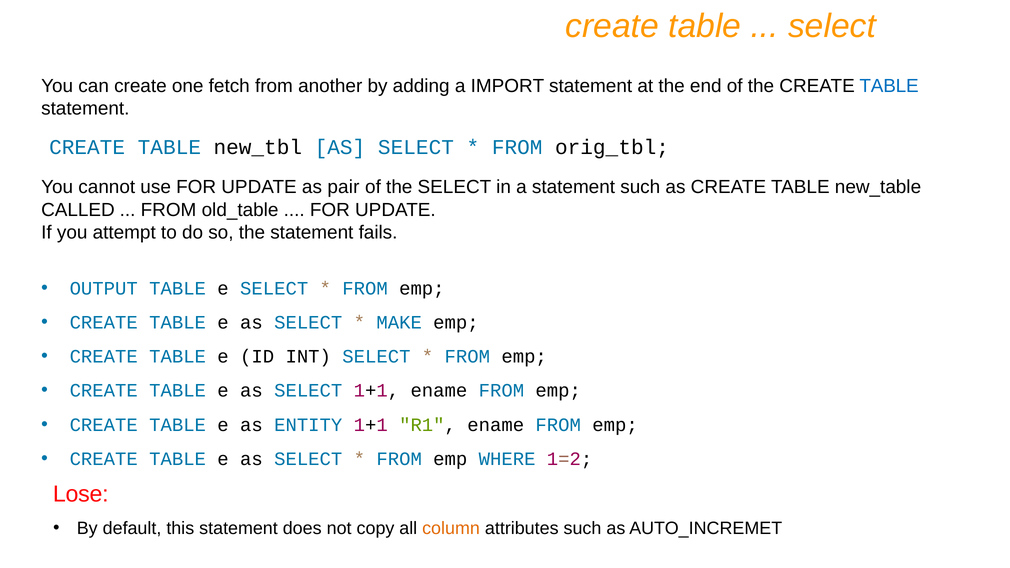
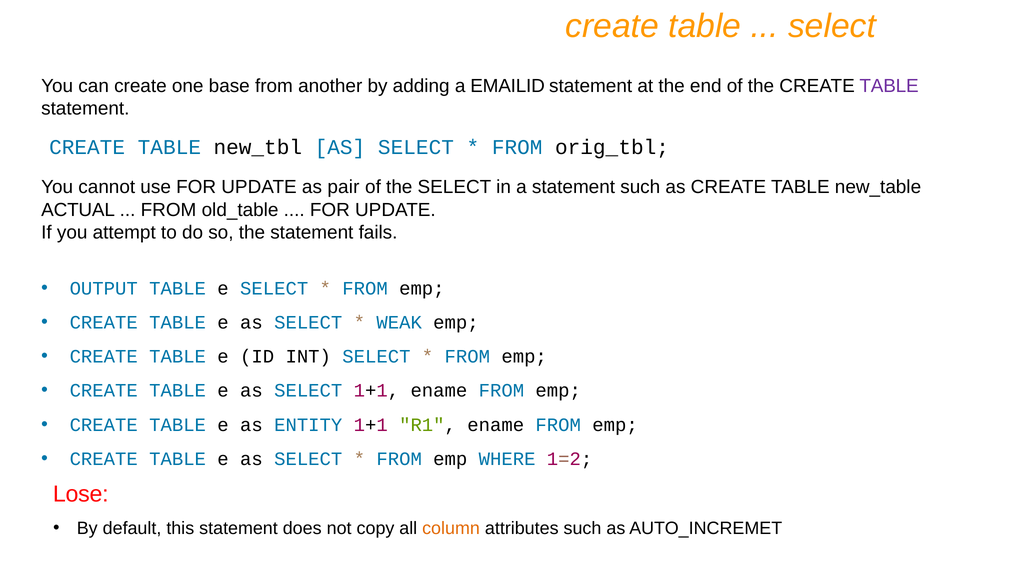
fetch: fetch -> base
IMPORT: IMPORT -> EMAILID
TABLE at (889, 86) colour: blue -> purple
CALLED: CALLED -> ACTUAL
MAKE: MAKE -> WEAK
